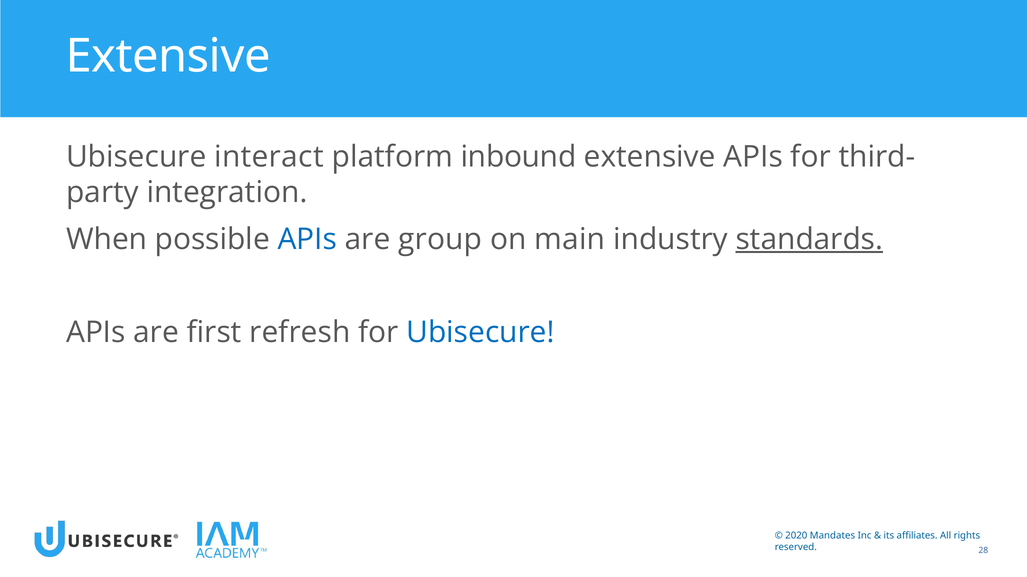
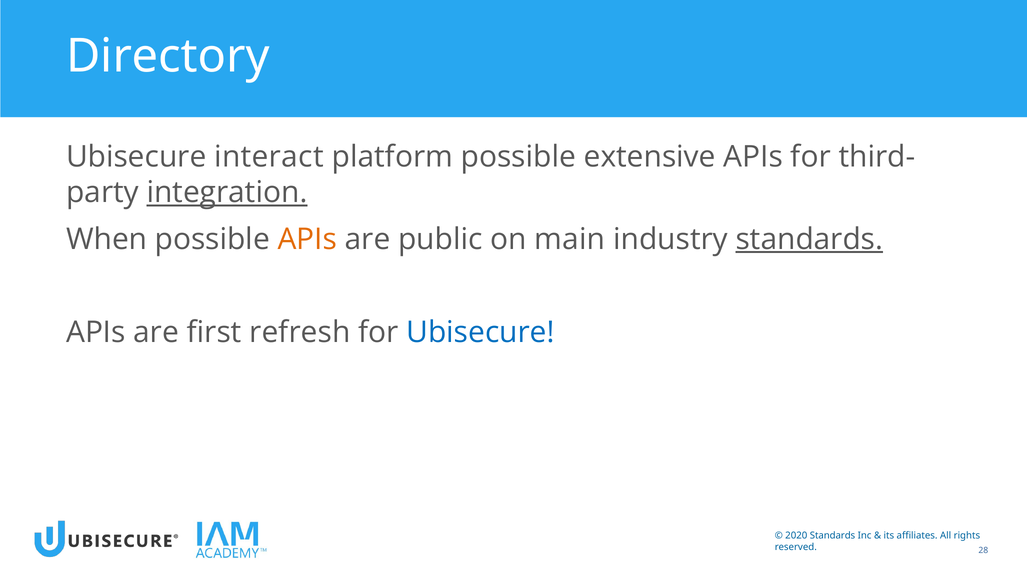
Extensive at (168, 56): Extensive -> Directory
platform inbound: inbound -> possible
integration underline: none -> present
APIs at (307, 239) colour: blue -> orange
group: group -> public
Mandates at (832, 536): Mandates -> Standards
